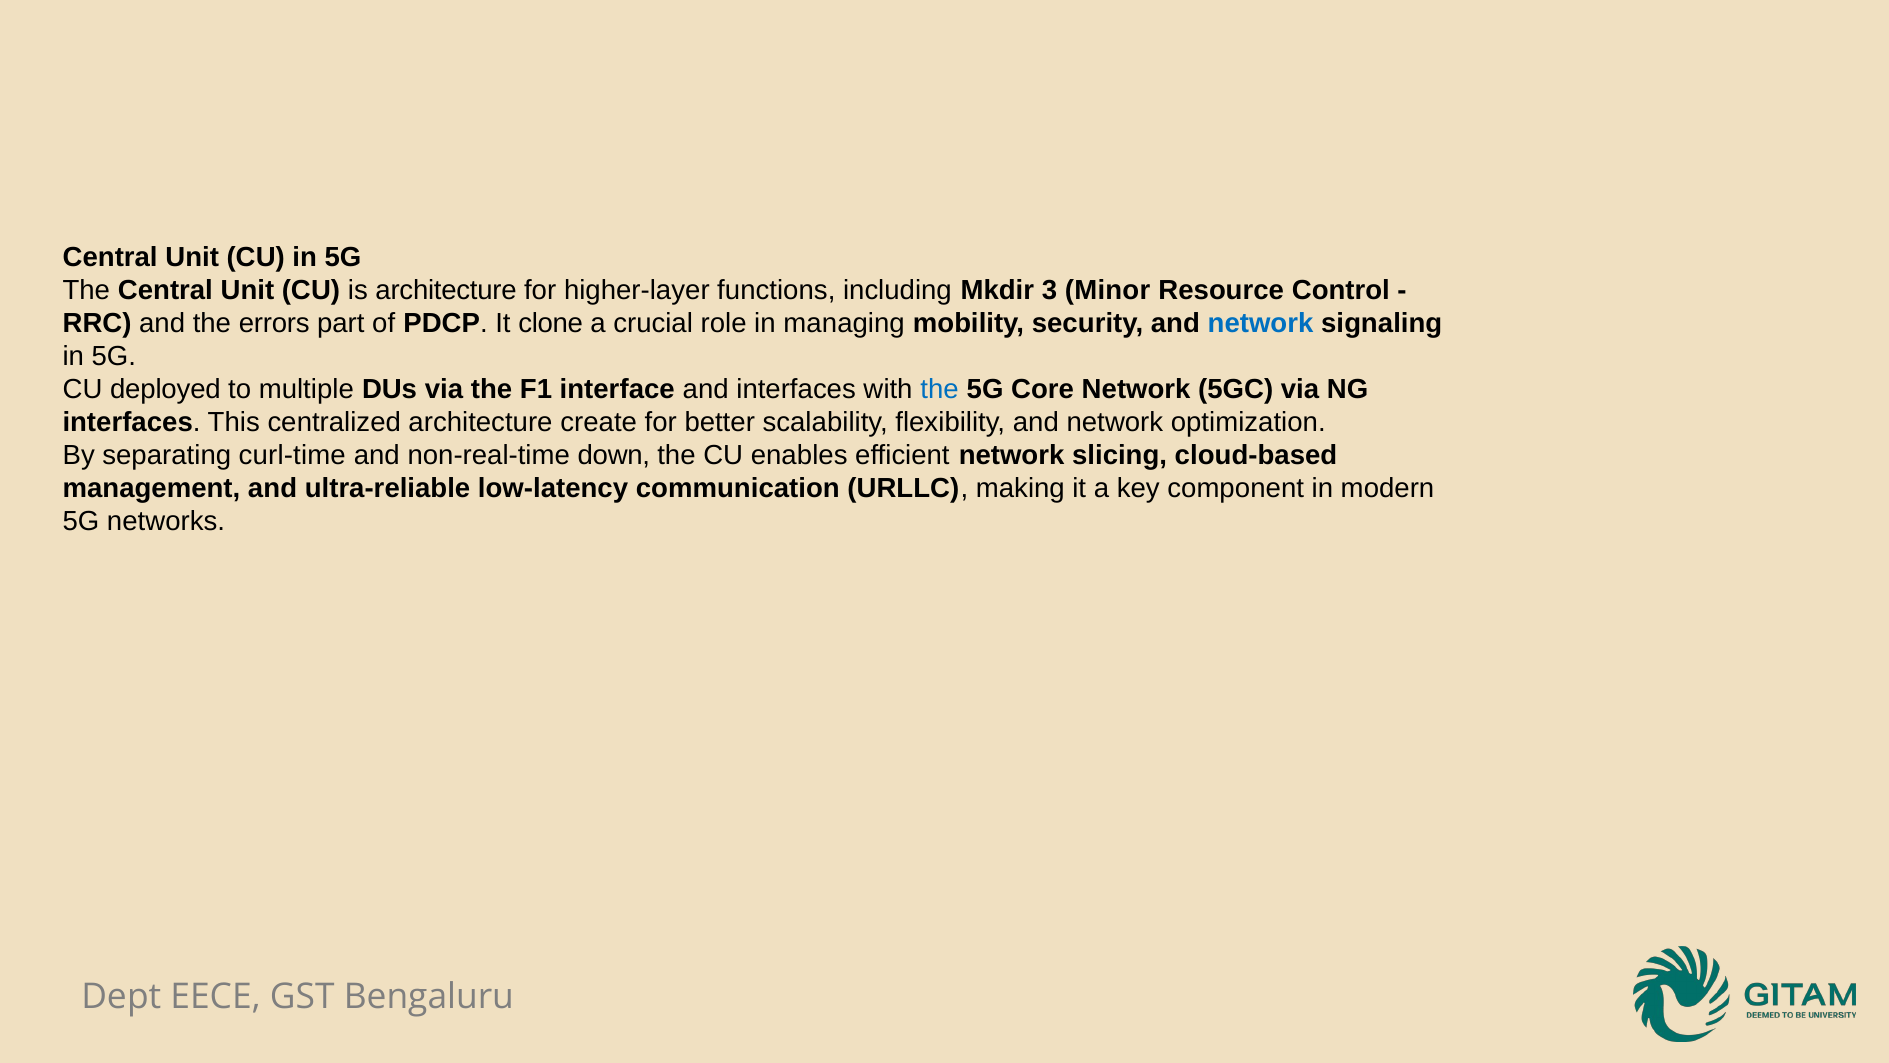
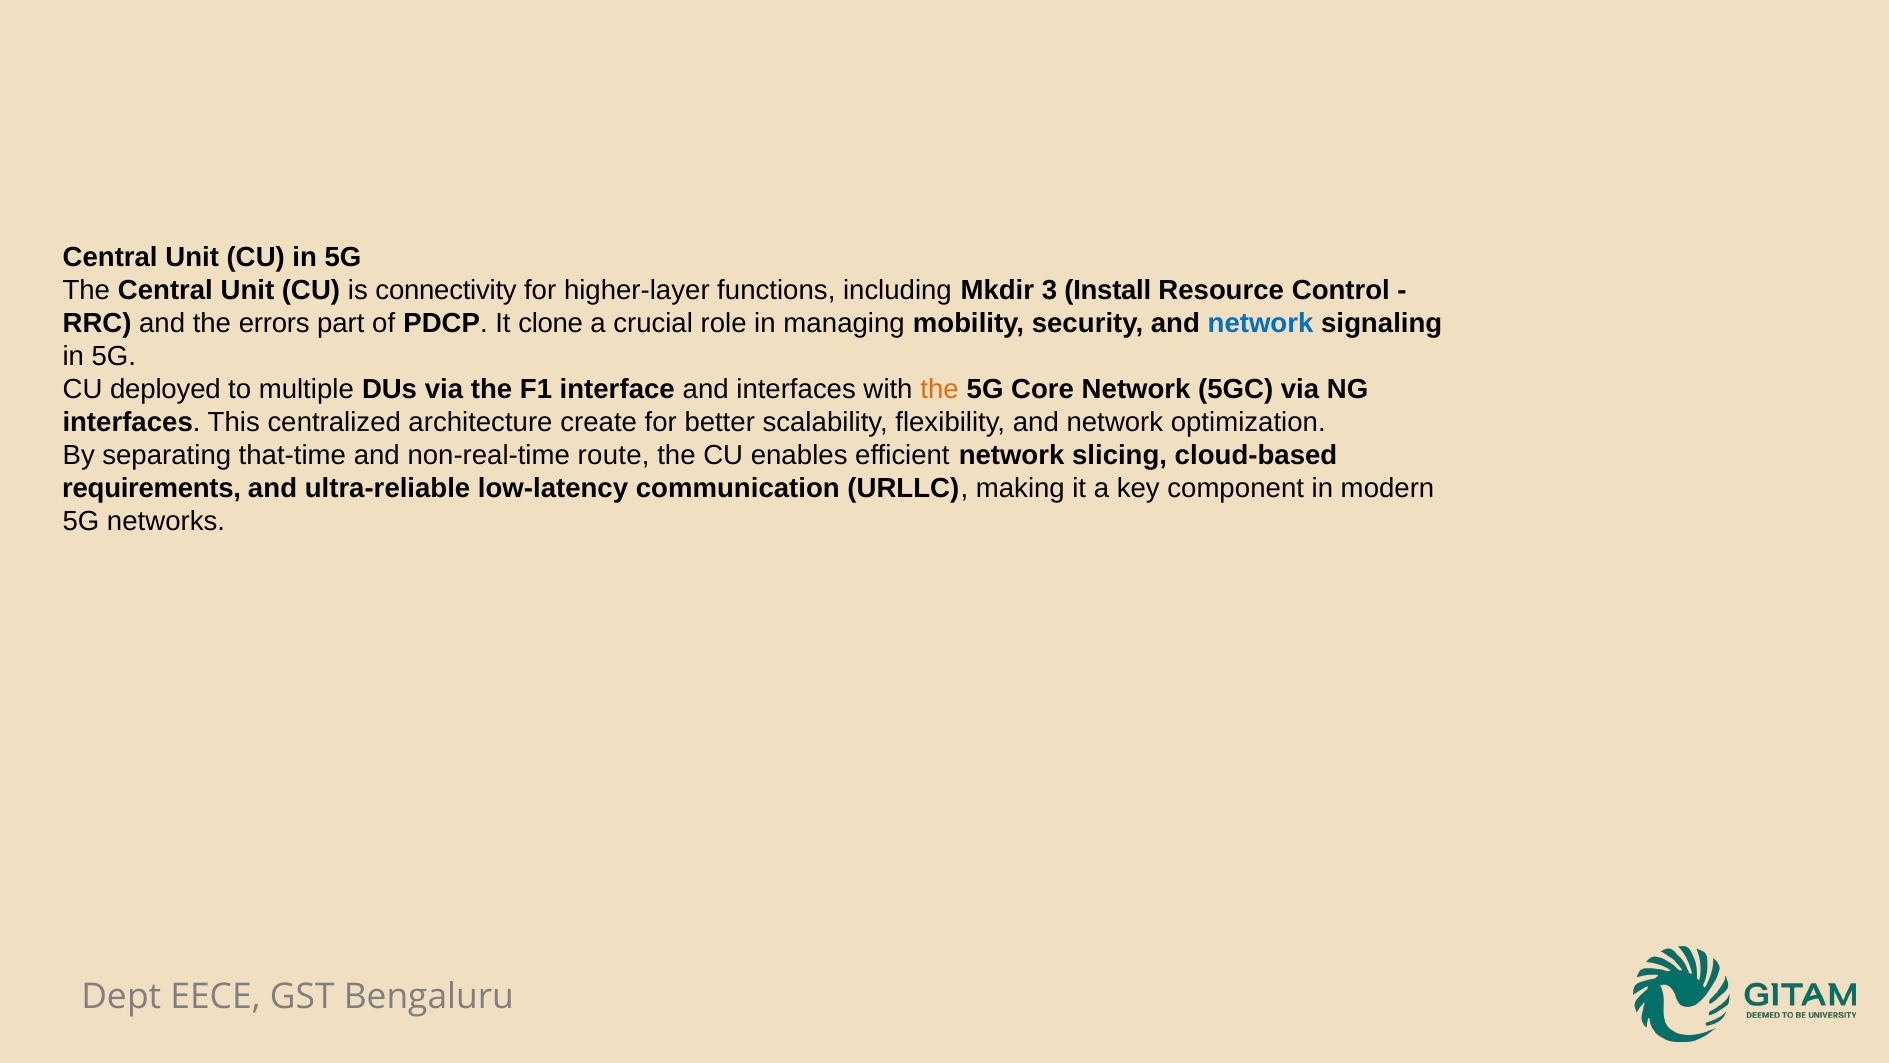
is architecture: architecture -> connectivity
Minor: Minor -> Install
the at (940, 389) colour: blue -> orange
curl-time: curl-time -> that-time
down: down -> route
management: management -> requirements
